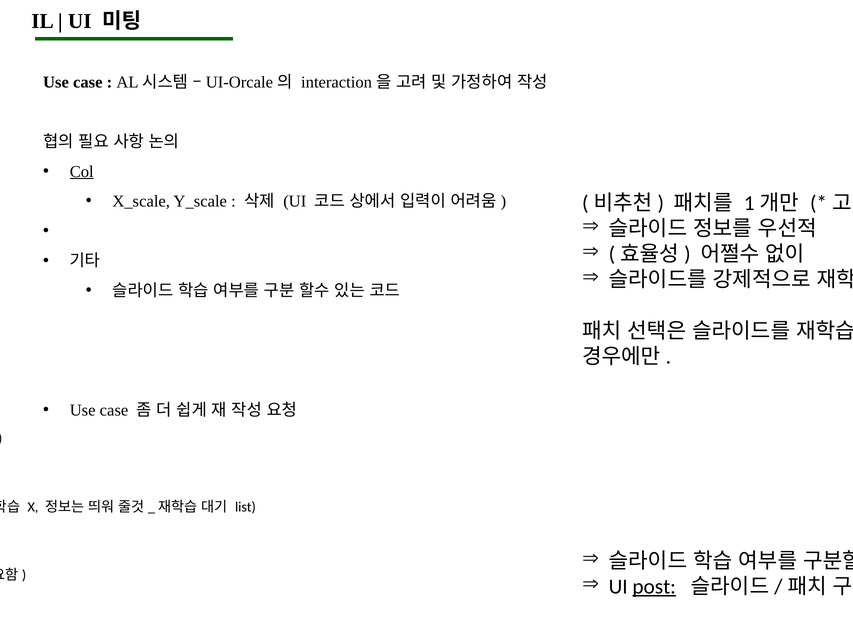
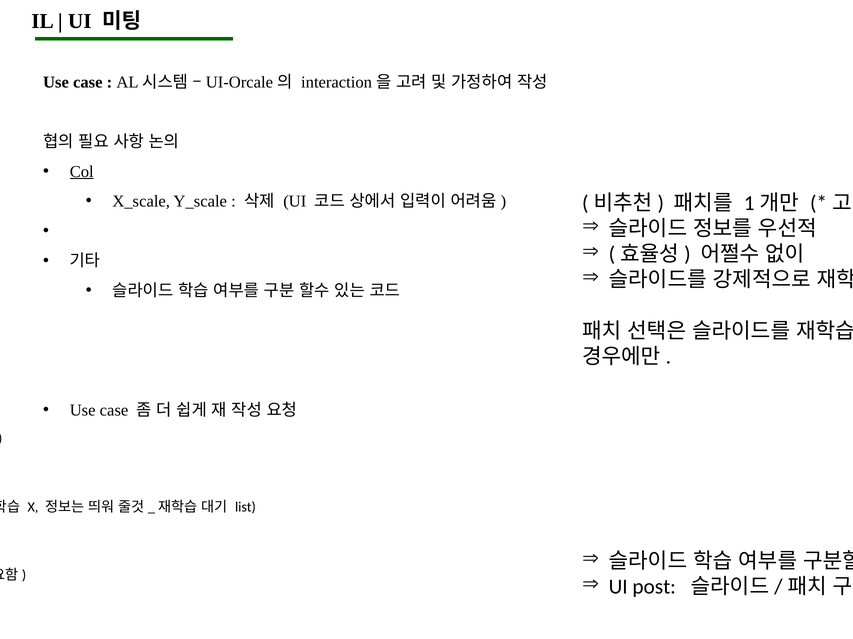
post underline: present -> none
